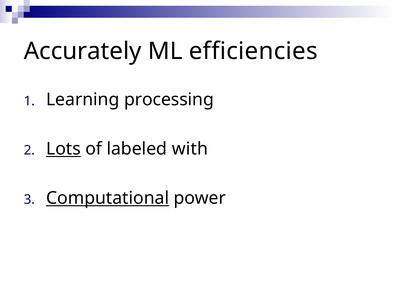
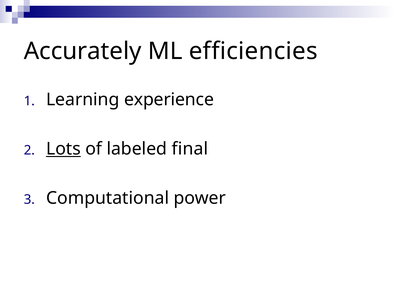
processing: processing -> experience
with: with -> final
Computational underline: present -> none
